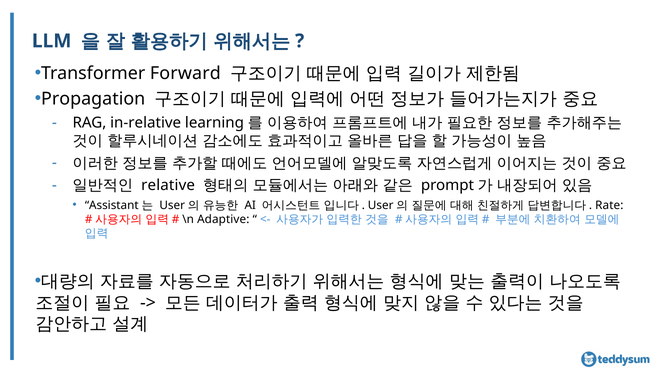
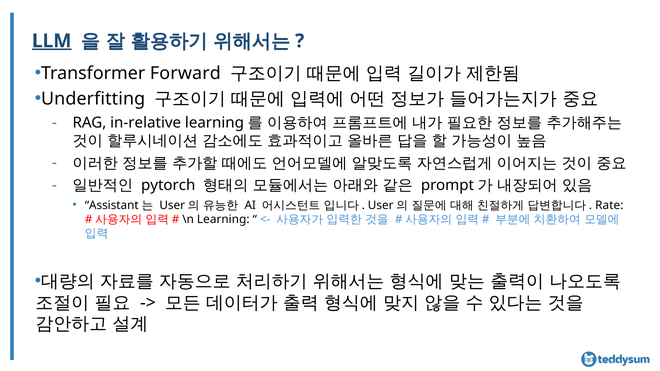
LLM underline: none -> present
Propagation: Propagation -> Underfitting
relative: relative -> pytorch
\n Adaptive: Adaptive -> Learning
